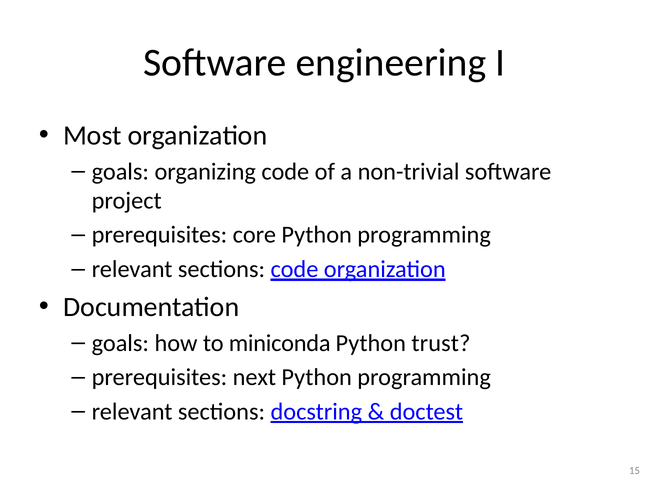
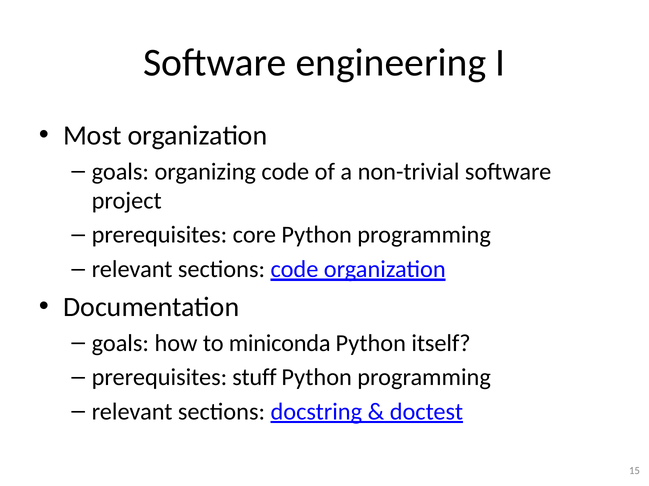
trust: trust -> itself
next: next -> stuff
